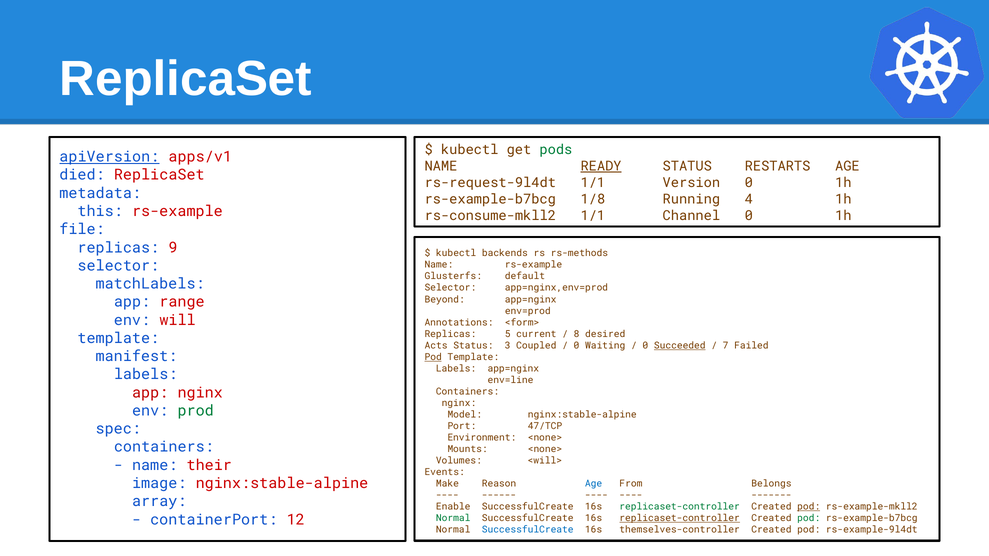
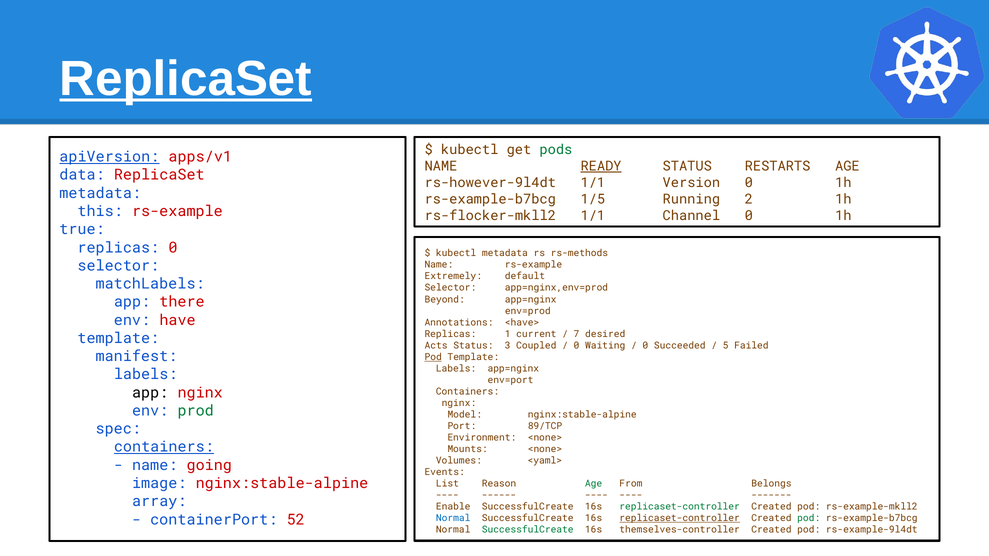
ReplicaSet at (186, 79) underline: none -> present
died: died -> data
rs-request-9l4dt: rs-request-9l4dt -> rs-however-9l4dt
1/8: 1/8 -> 1/5
4: 4 -> 2
rs-consume-mkll2: rs-consume-mkll2 -> rs-flocker-mkll2
file: file -> true
replicas 9: 9 -> 0
kubectl backends: backends -> metadata
Glusterfs: Glusterfs -> Extremely
range: range -> there
will: will -> have
<form>: <form> -> <have>
5: 5 -> 1
8: 8 -> 7
Succeeded underline: present -> none
7: 7 -> 5
env=line: env=line -> env=port
app at (150, 393) colour: red -> black
47/TCP: 47/TCP -> 89/TCP
containers at (164, 447) underline: none -> present
<will>: <will> -> <yaml>
their: their -> going
Make: Make -> List
Age at (594, 484) colour: blue -> green
pod at (809, 507) underline: present -> none
12: 12 -> 52
Normal at (453, 519) colour: green -> blue
SuccessfulCreate at (528, 530) colour: blue -> green
